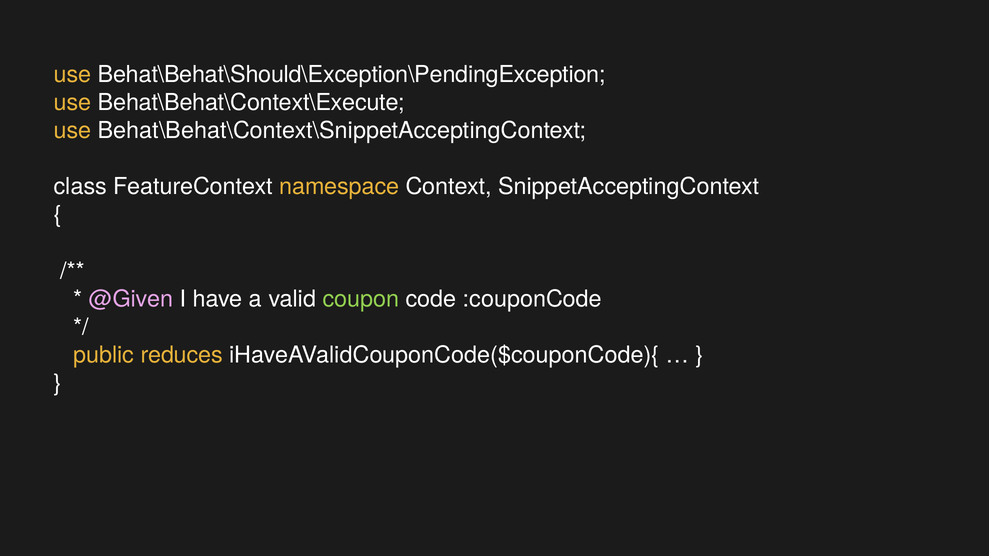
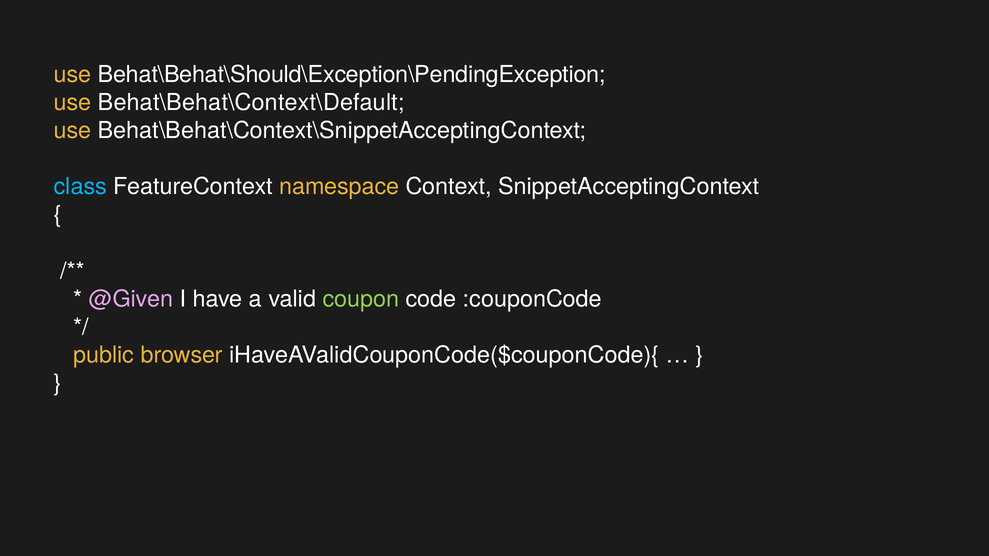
Behat\Behat\Context\Execute: Behat\Behat\Context\Execute -> Behat\Behat\Context\Default
class colour: white -> light blue
reduces: reduces -> browser
